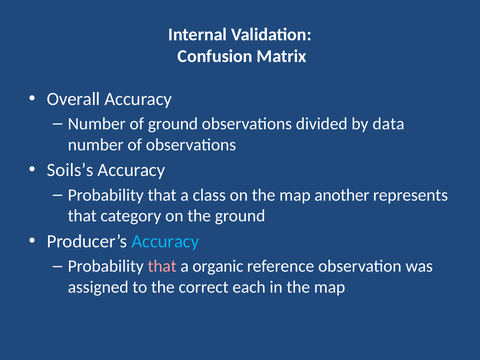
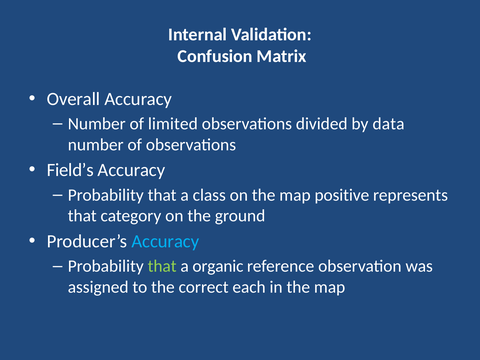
of ground: ground -> limited
Soils’s: Soils’s -> Field’s
another: another -> positive
that at (162, 266) colour: pink -> light green
